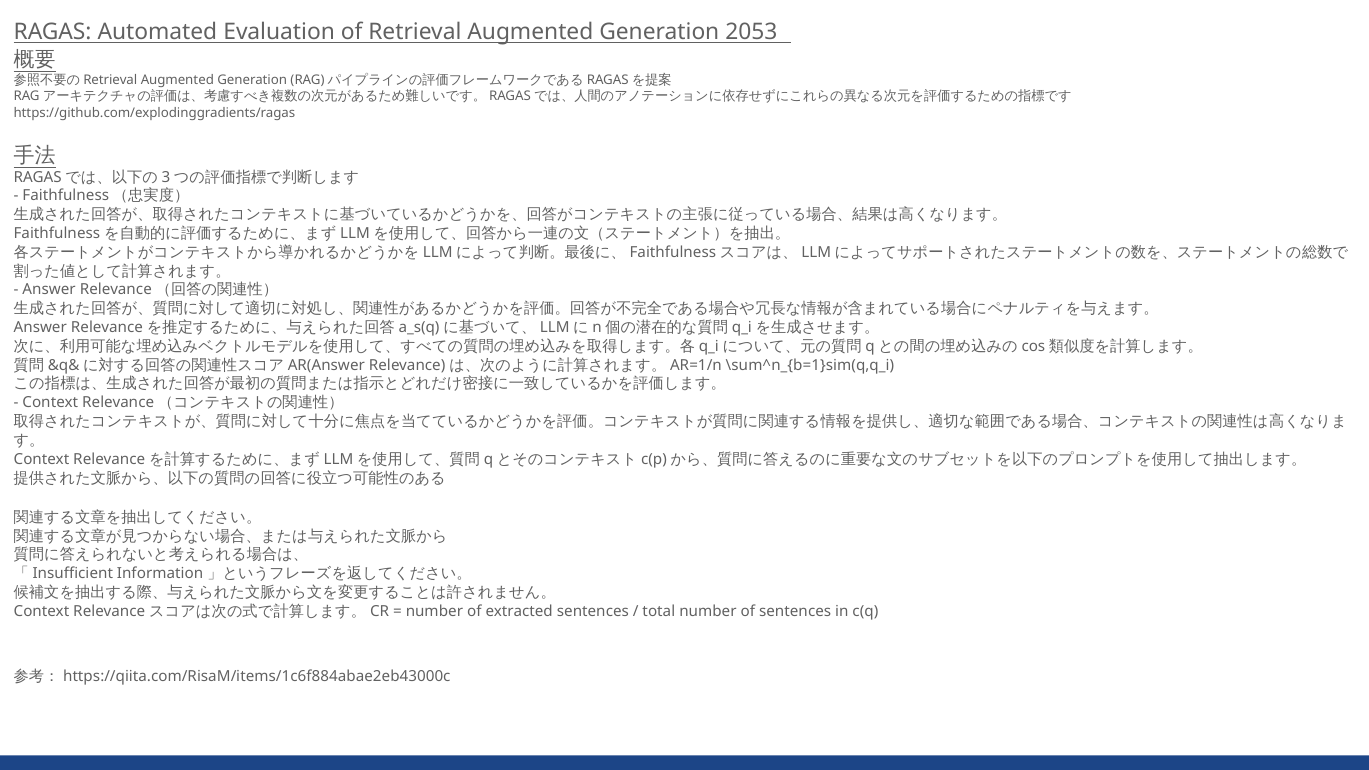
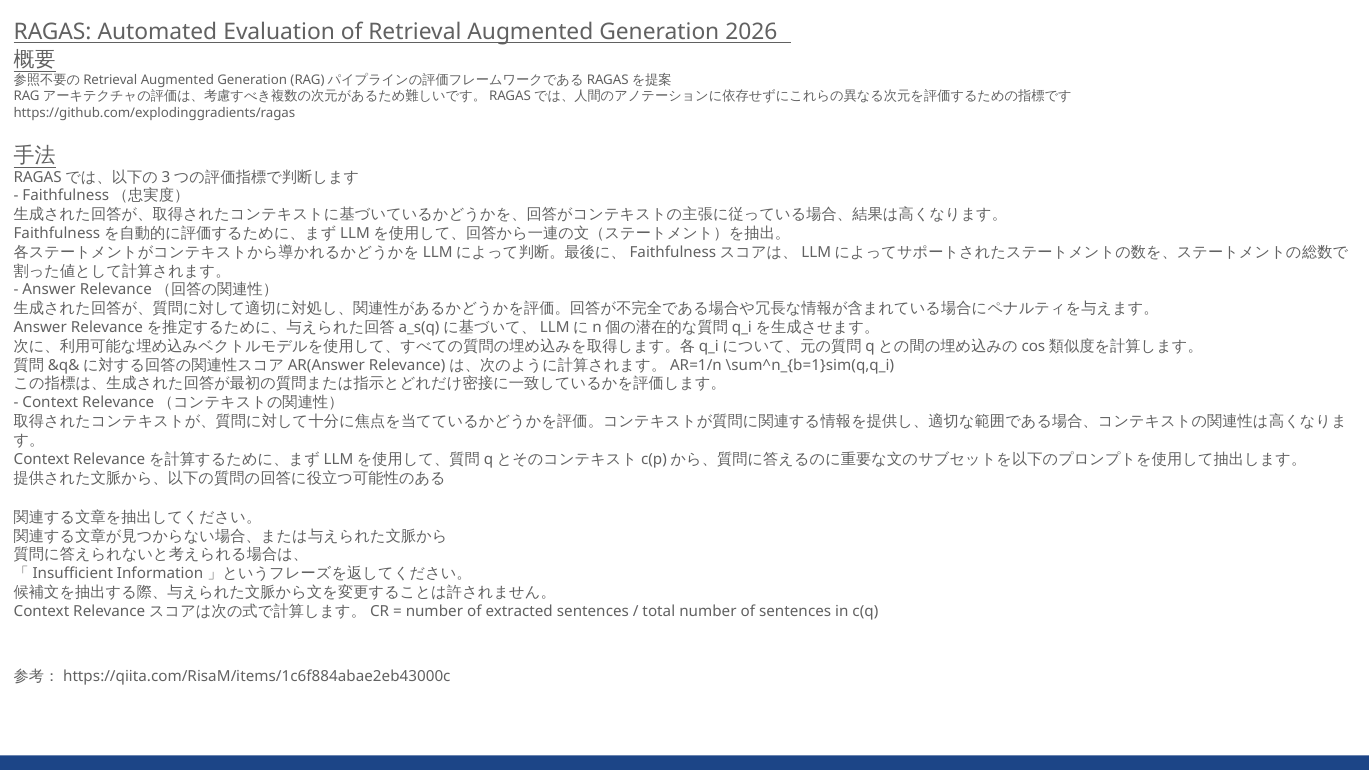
2053: 2053 -> 2026
